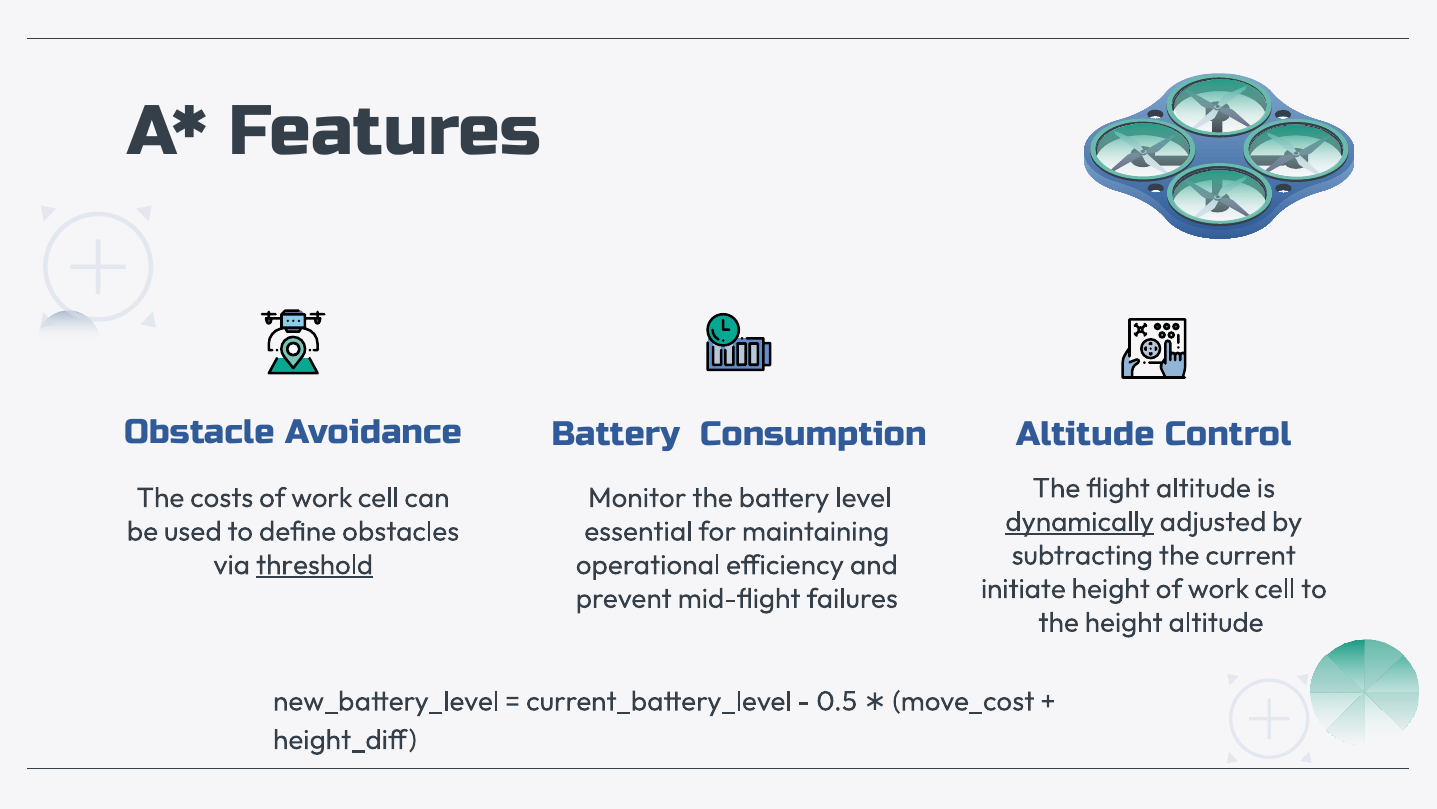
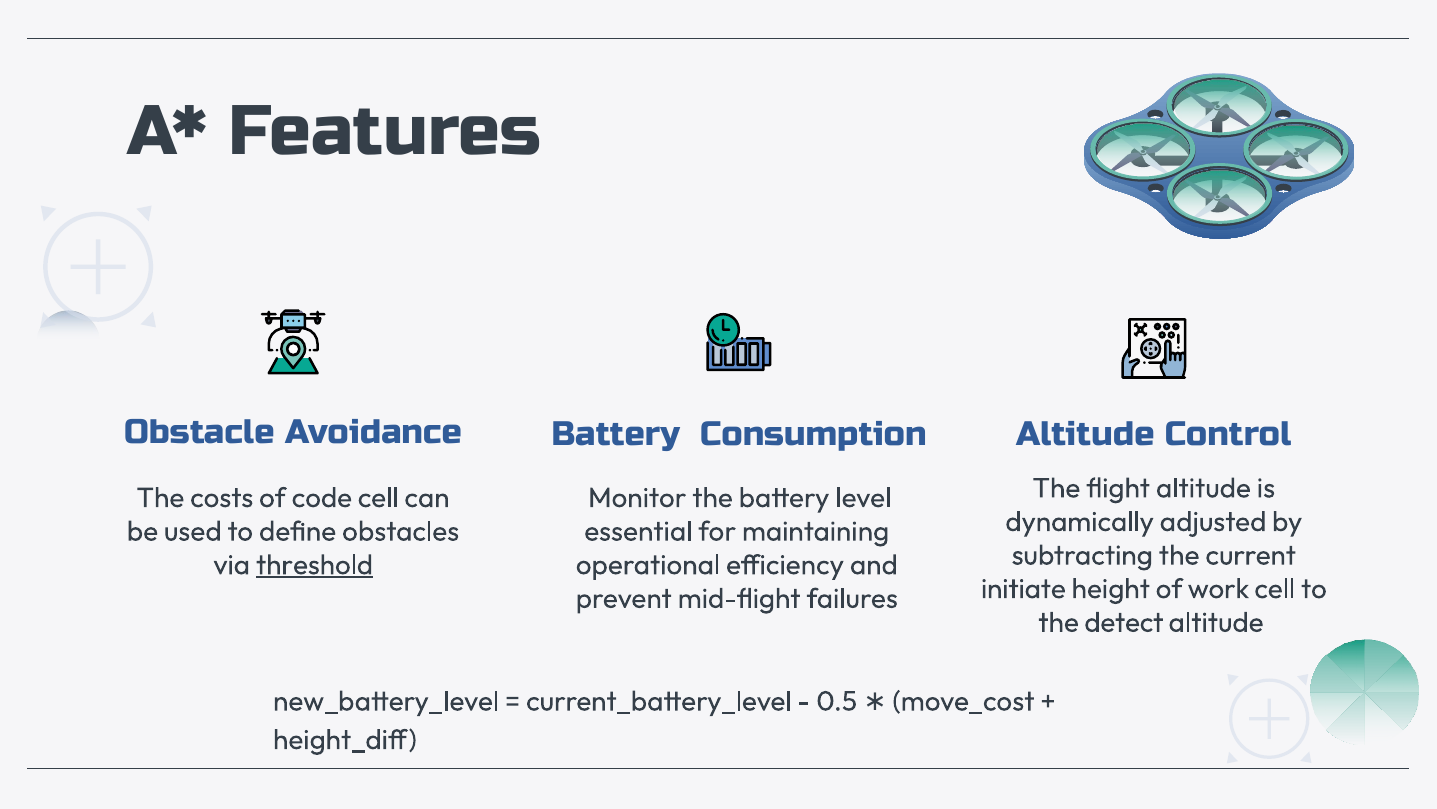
costs of work: work -> code
dynamically underline: present -> none
the height: height -> detect
